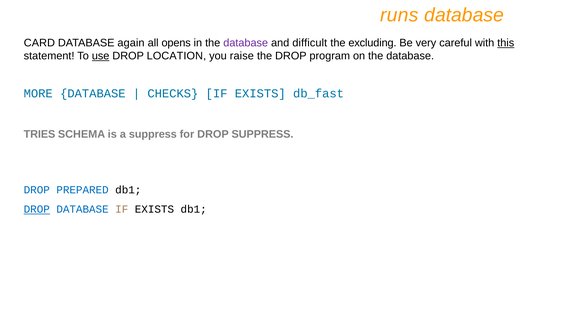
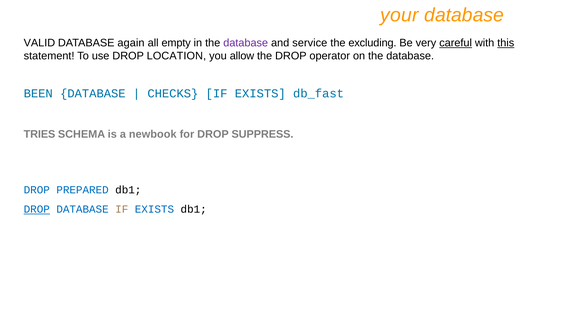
runs: runs -> your
CARD: CARD -> VALID
opens: opens -> empty
difficult: difficult -> service
careful underline: none -> present
use underline: present -> none
raise: raise -> allow
program: program -> operator
MORE: MORE -> BEEN
a suppress: suppress -> newbook
EXISTS at (154, 209) colour: black -> blue
